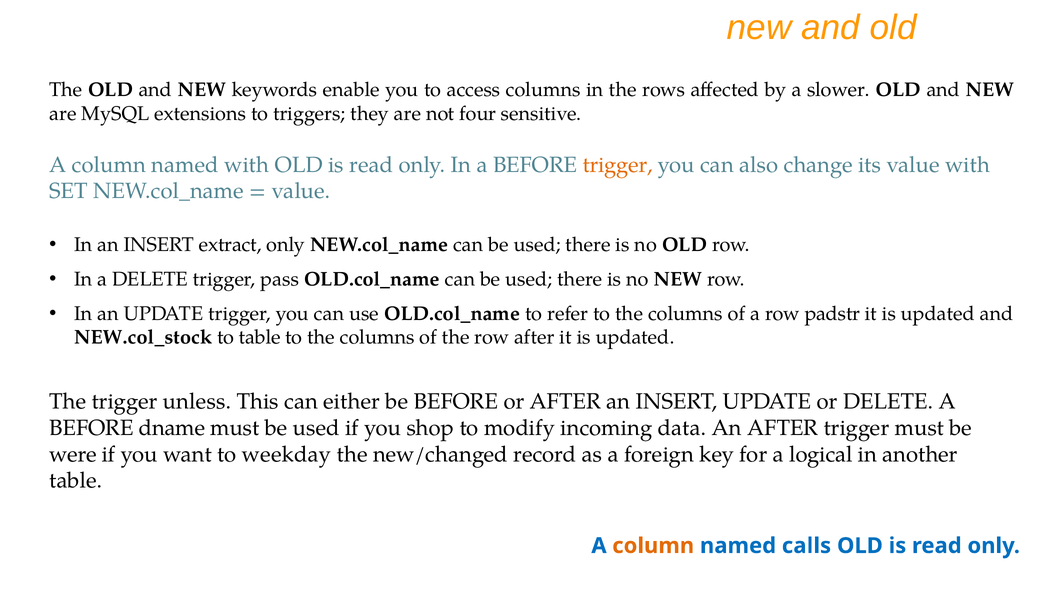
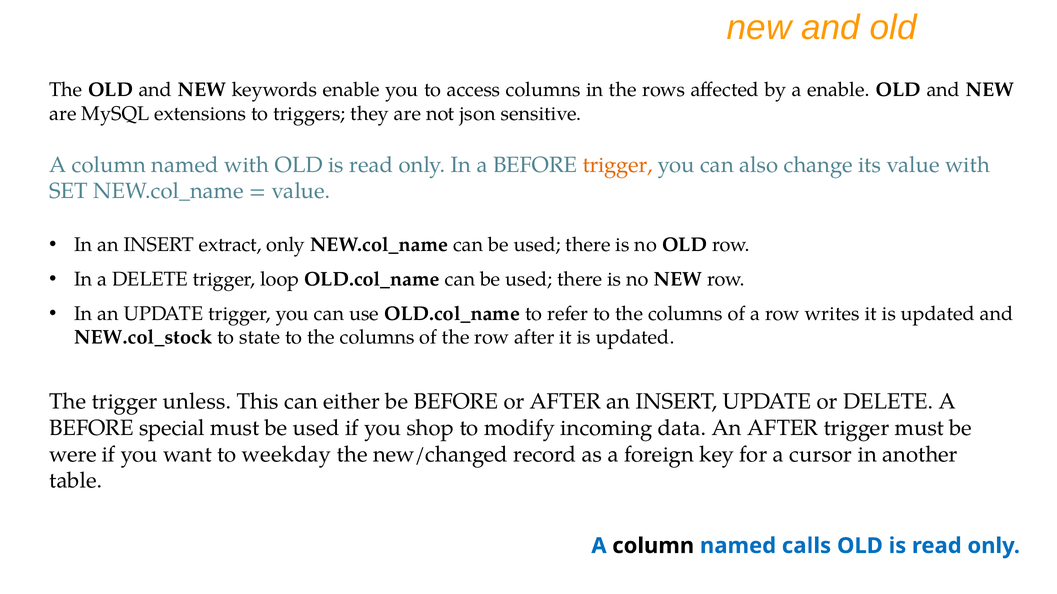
a slower: slower -> enable
four: four -> json
pass: pass -> loop
padstr: padstr -> writes
to table: table -> state
dname: dname -> special
logical: logical -> cursor
column at (653, 546) colour: orange -> black
